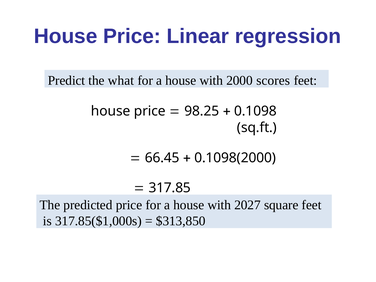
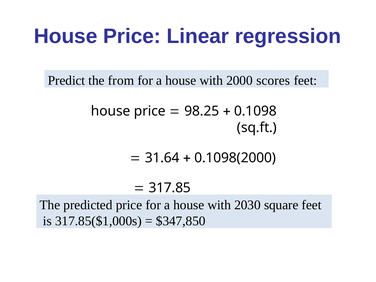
what: what -> from
66.45: 66.45 -> 31.64
2027: 2027 -> 2030
$313,850: $313,850 -> $347,850
